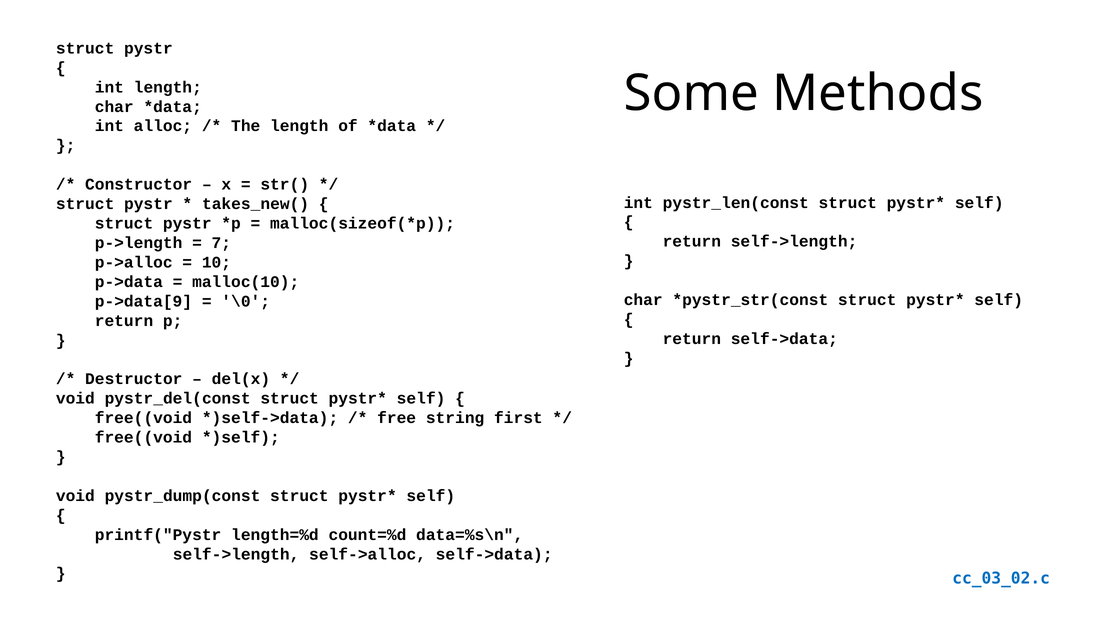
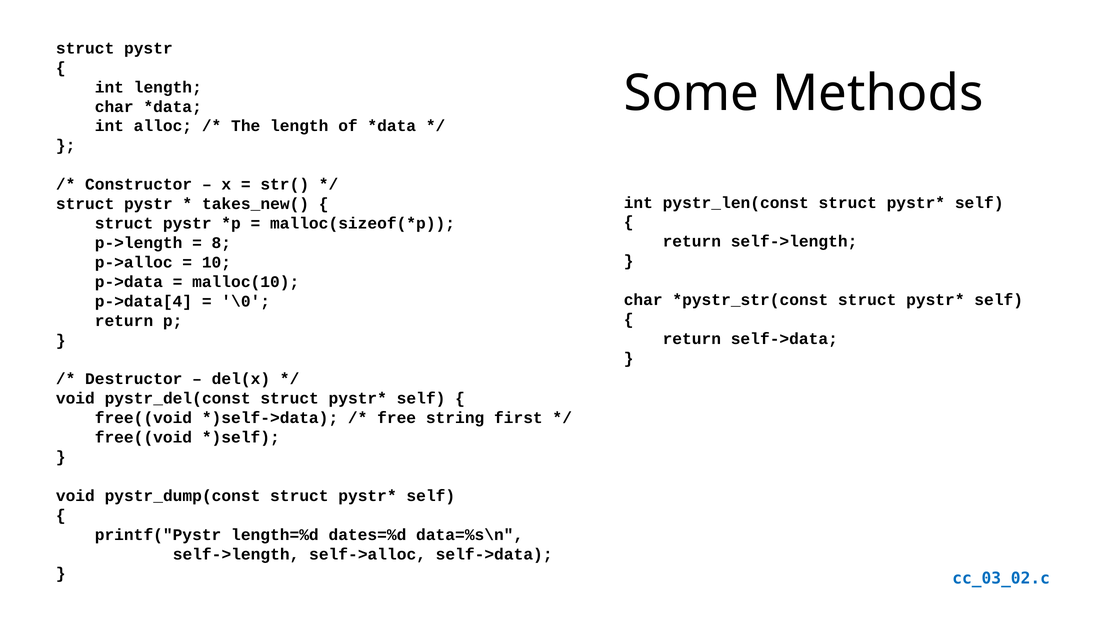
7: 7 -> 8
p->data[9: p->data[9 -> p->data[4
count=%d: count=%d -> dates=%d
